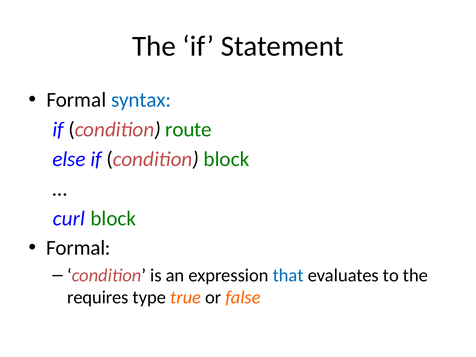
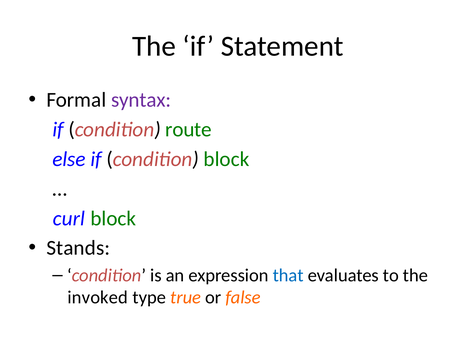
syntax colour: blue -> purple
Formal at (78, 248): Formal -> Stands
requires: requires -> invoked
